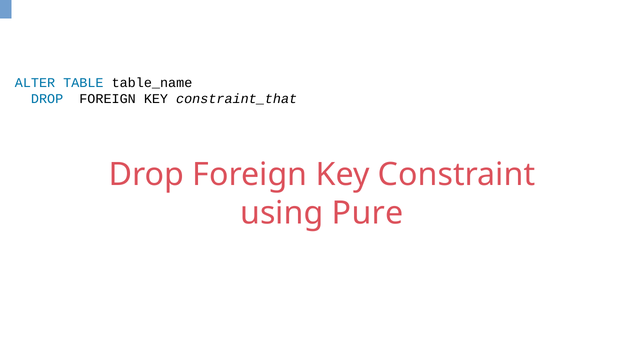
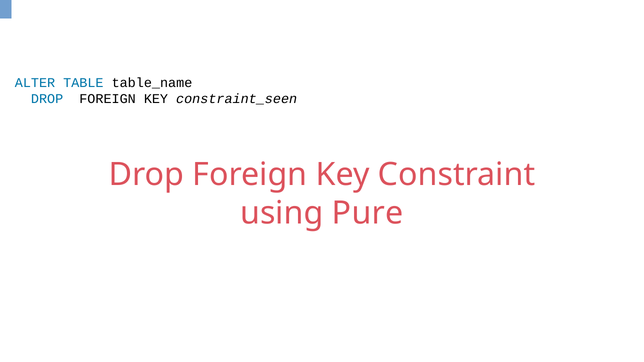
constraint_that: constraint_that -> constraint_seen
